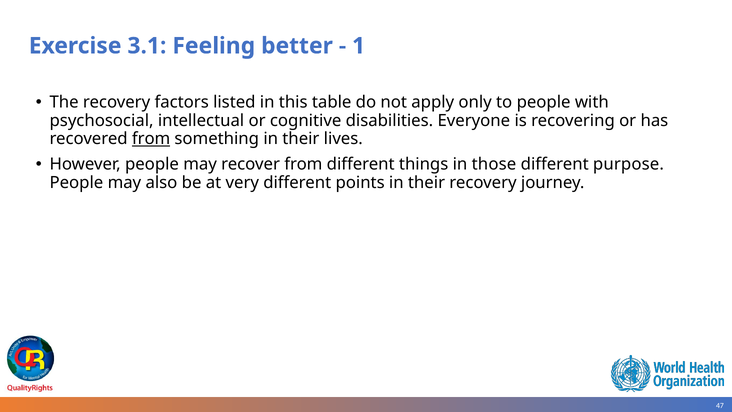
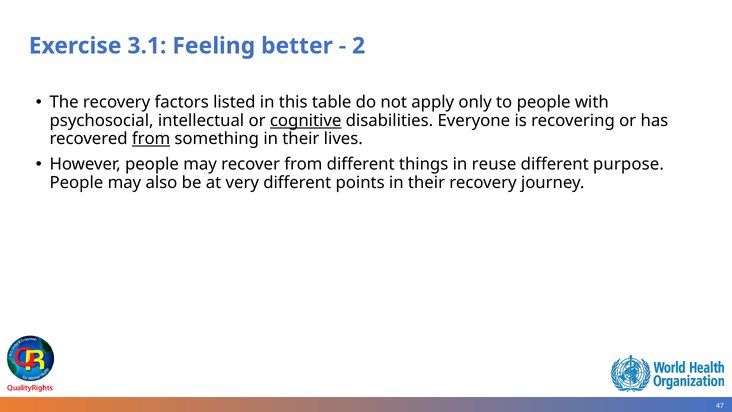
1: 1 -> 2
cognitive underline: none -> present
those: those -> reuse
